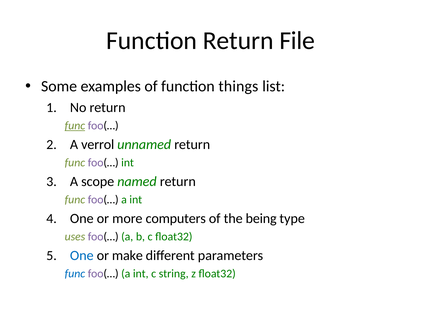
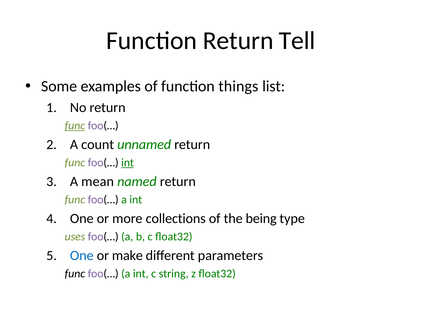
File: File -> Tell
verrol: verrol -> count
int at (128, 162) underline: none -> present
scope: scope -> mean
computers: computers -> collections
func at (75, 273) colour: blue -> black
